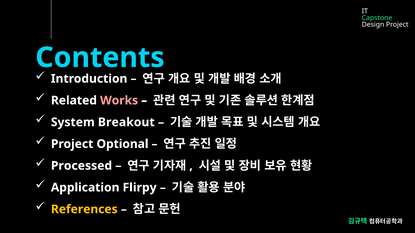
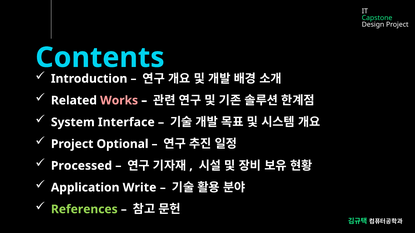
Breakout: Breakout -> Interface
Flirpy: Flirpy -> Write
References colour: yellow -> light green
